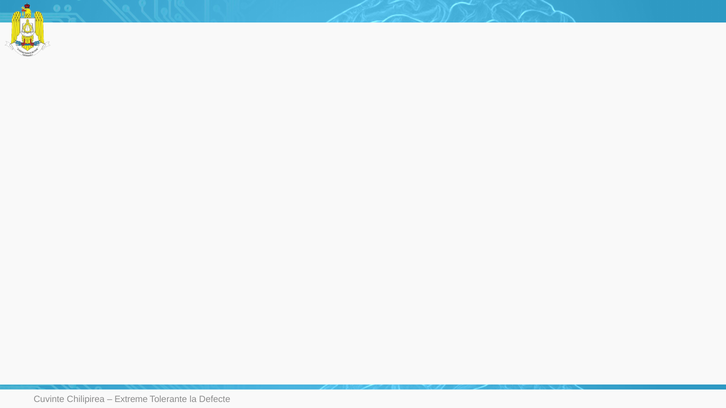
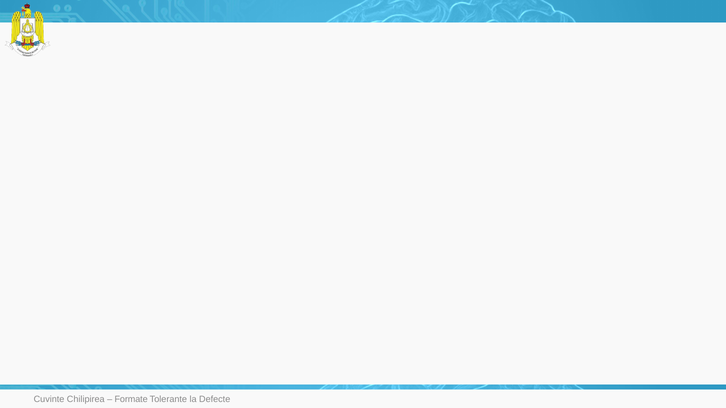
Extreme: Extreme -> Formate
